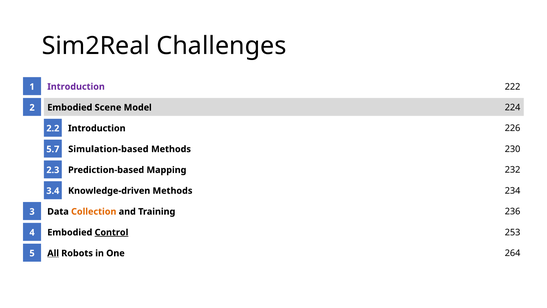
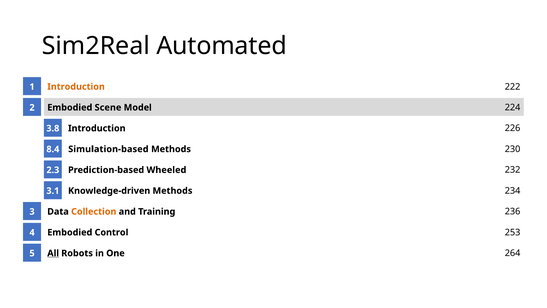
Challenges: Challenges -> Automated
Introduction at (76, 87) colour: purple -> orange
2.2: 2.2 -> 3.8
5.7: 5.7 -> 8.4
Mapping: Mapping -> Wheeled
3.4: 3.4 -> 3.1
Control underline: present -> none
